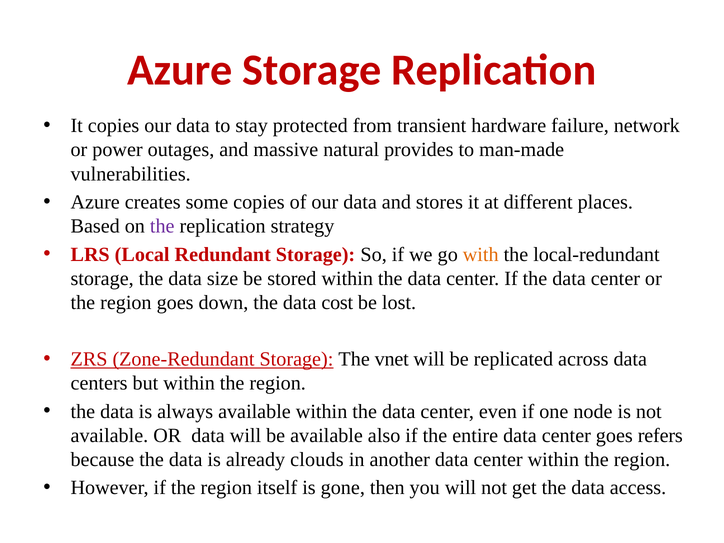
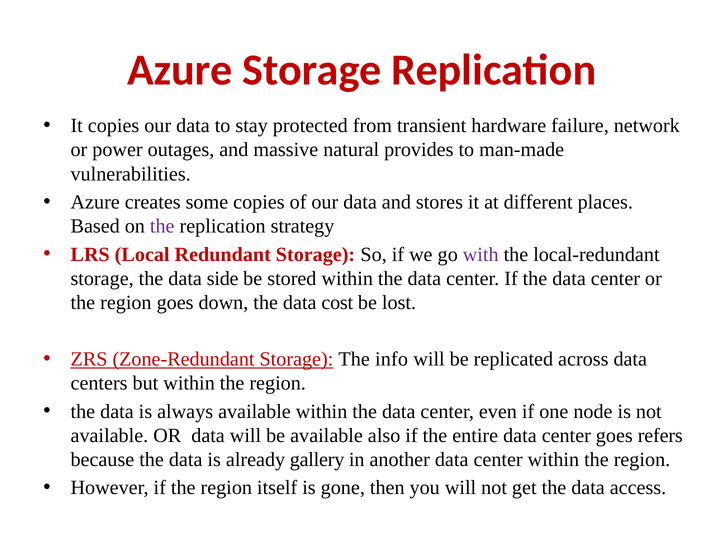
with colour: orange -> purple
size: size -> side
vnet: vnet -> info
clouds: clouds -> gallery
